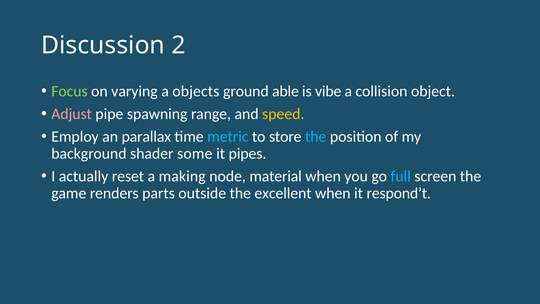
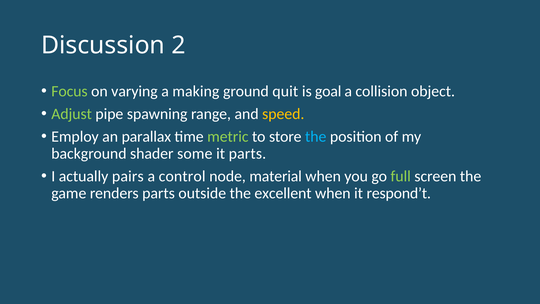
objects: objects -> making
able: able -> quit
vibe: vibe -> goal
Adjust colour: pink -> light green
metric colour: light blue -> light green
it pipes: pipes -> parts
reset: reset -> pairs
making: making -> control
full colour: light blue -> light green
